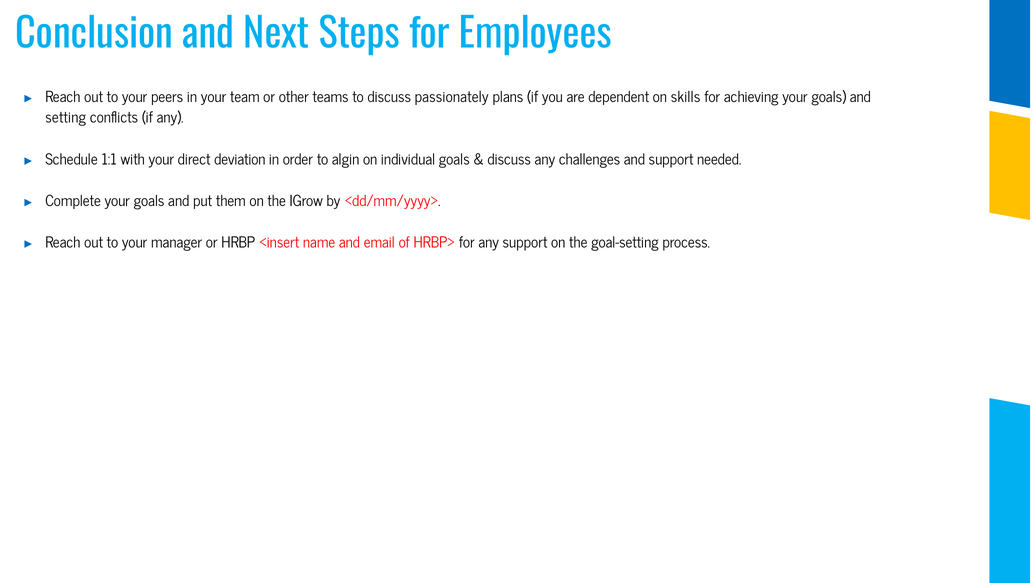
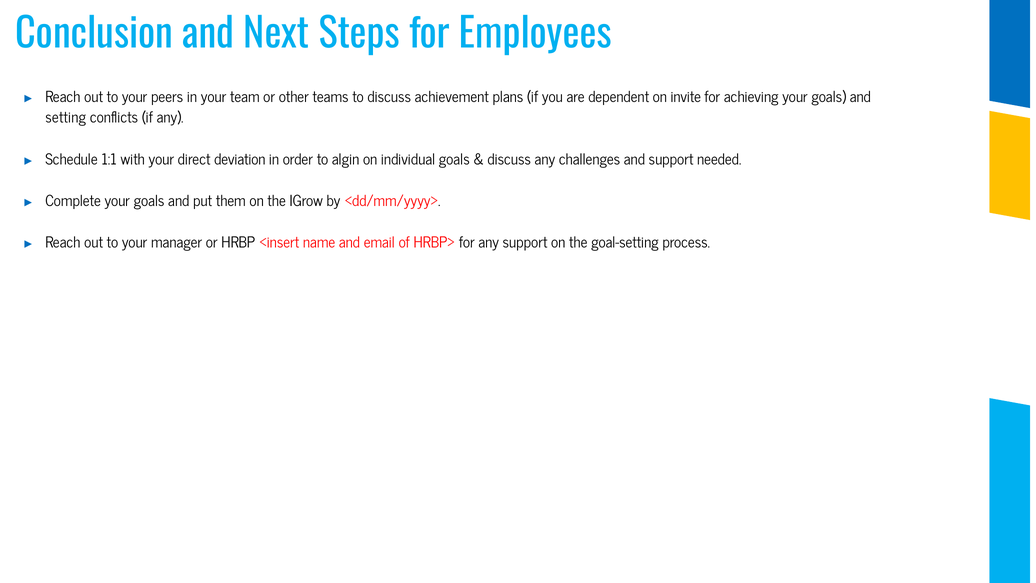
passionately: passionately -> achievement
skills: skills -> invite
